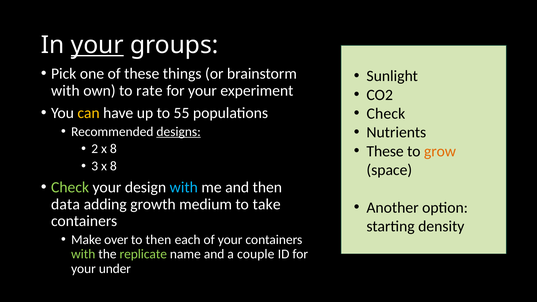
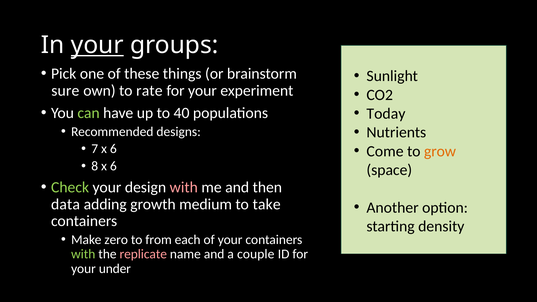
with at (65, 91): with -> sure
can colour: yellow -> light green
55: 55 -> 40
Check at (386, 114): Check -> Today
designs underline: present -> none
2: 2 -> 7
8 at (113, 149): 8 -> 6
These at (385, 151): These -> Come
3: 3 -> 8
8 at (113, 166): 8 -> 6
with at (184, 187) colour: light blue -> pink
over: over -> zero
to then: then -> from
replicate colour: light green -> pink
